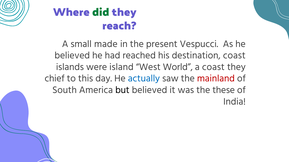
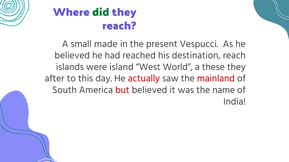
destination coast: coast -> reach
a coast: coast -> these
chief: chief -> after
actually colour: blue -> red
but colour: black -> red
these: these -> name
